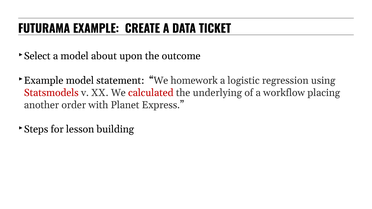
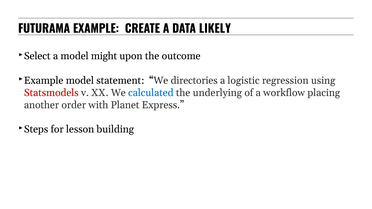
TICKET: TICKET -> LIKELY
about: about -> might
homework: homework -> directories
calculated colour: red -> blue
